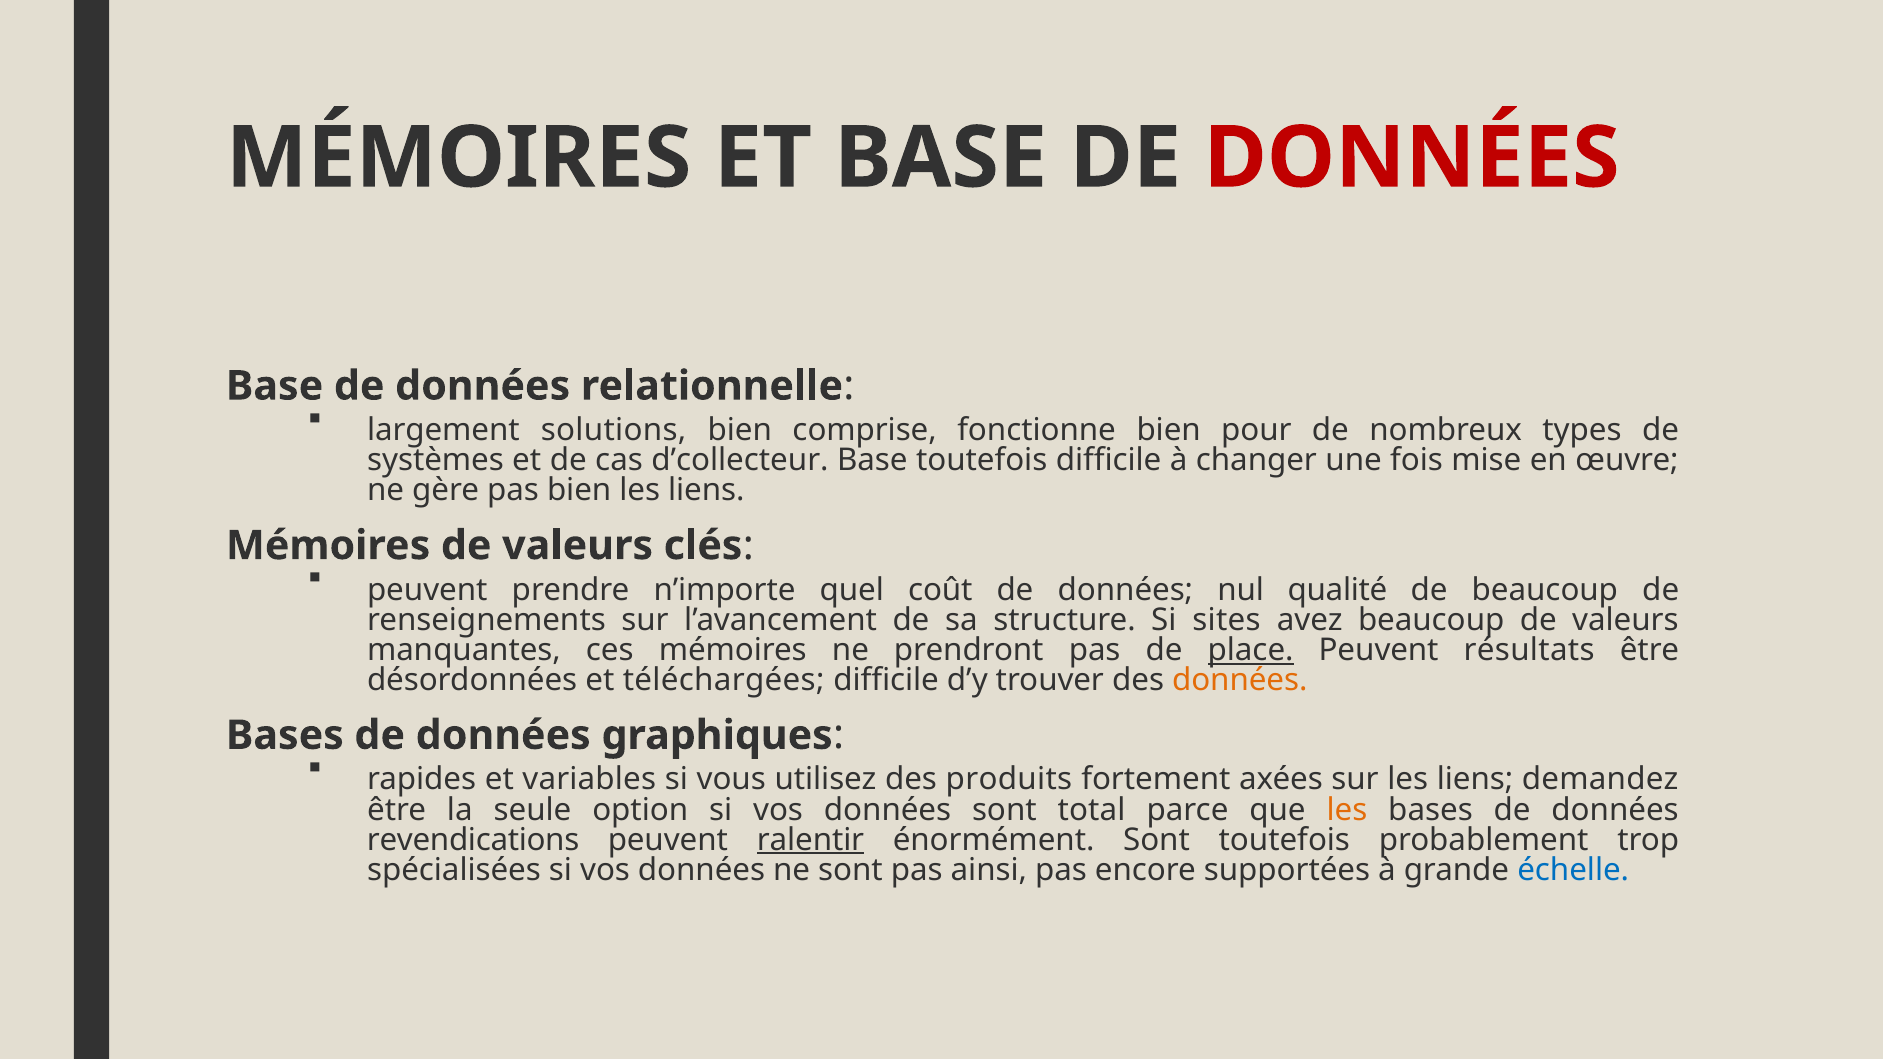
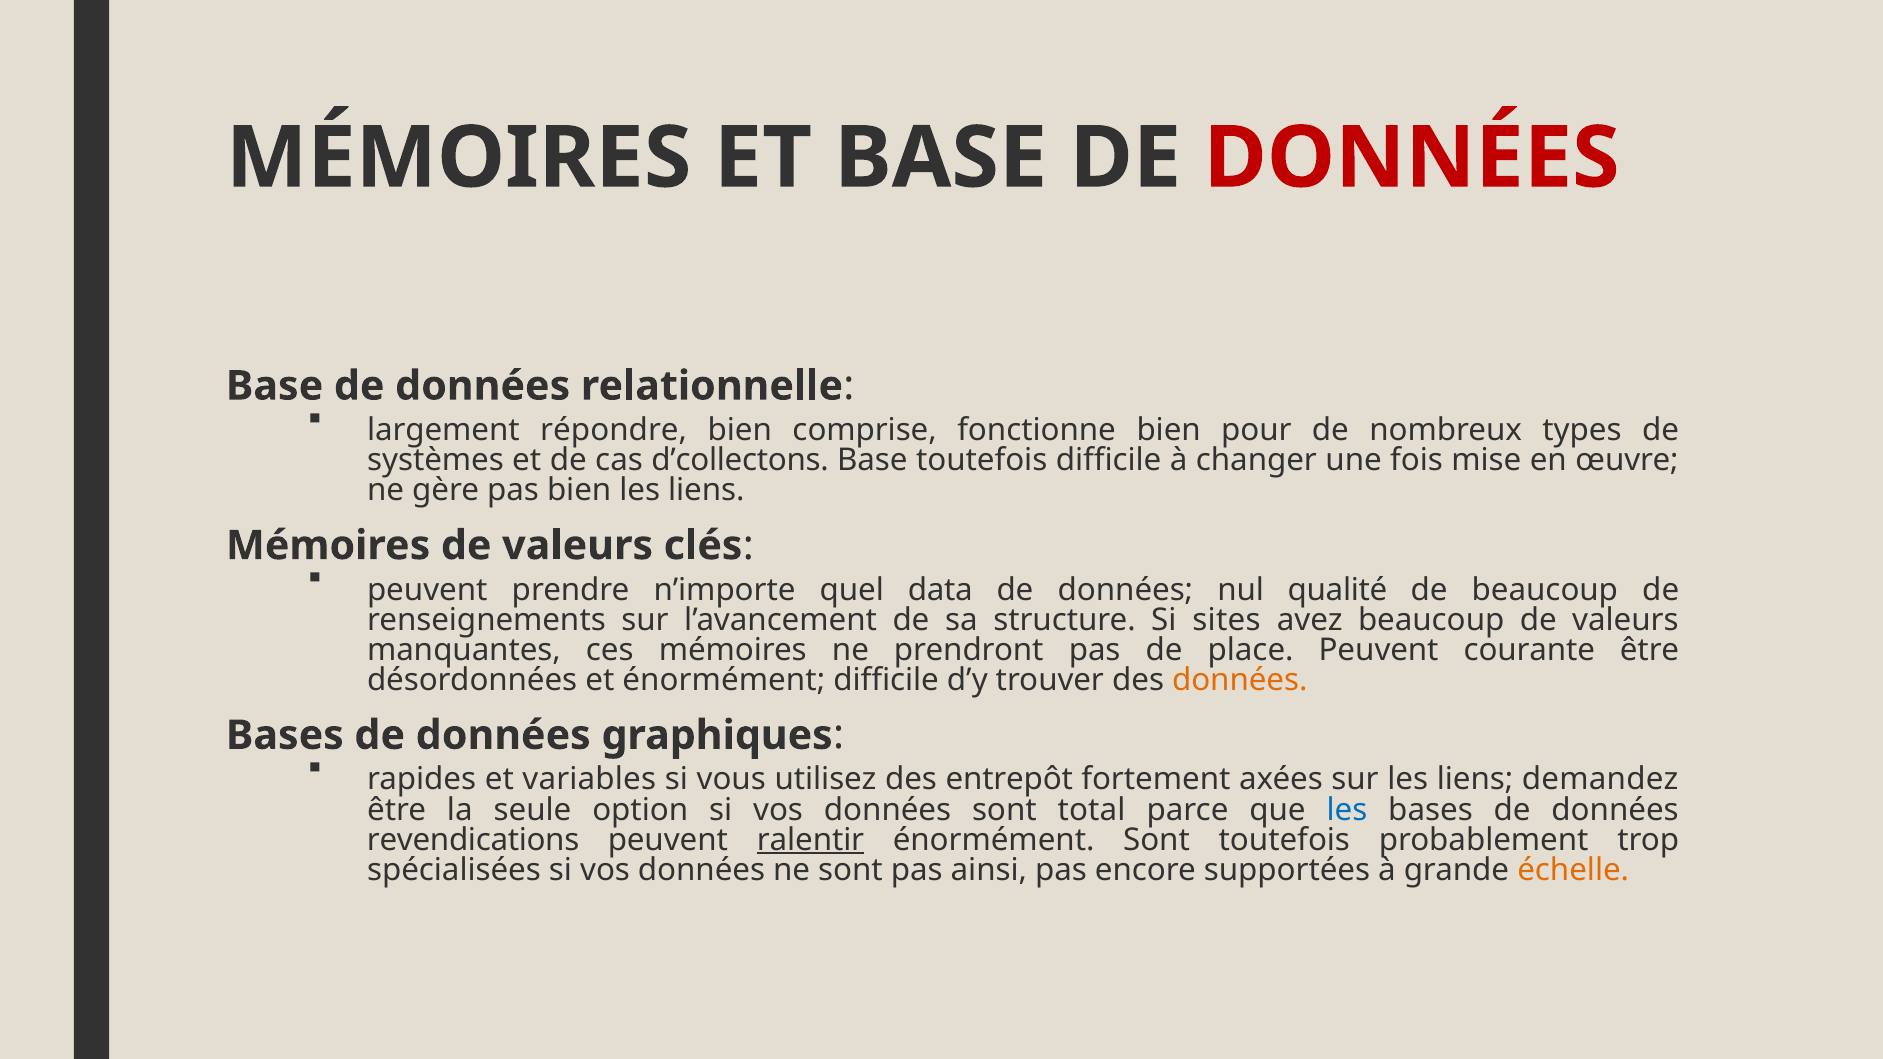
solutions: solutions -> répondre
d’collecteur: d’collecteur -> d’collectons
coût: coût -> data
place underline: present -> none
résultats: résultats -> courante
et téléchargées: téléchargées -> énormément
produits: produits -> entrepôt
les at (1347, 810) colour: orange -> blue
échelle colour: blue -> orange
